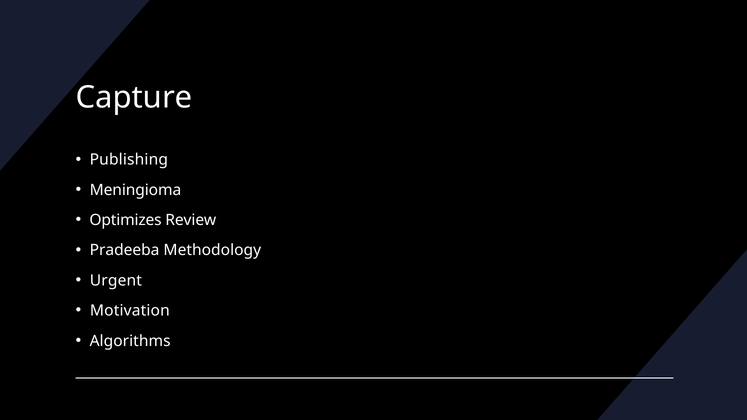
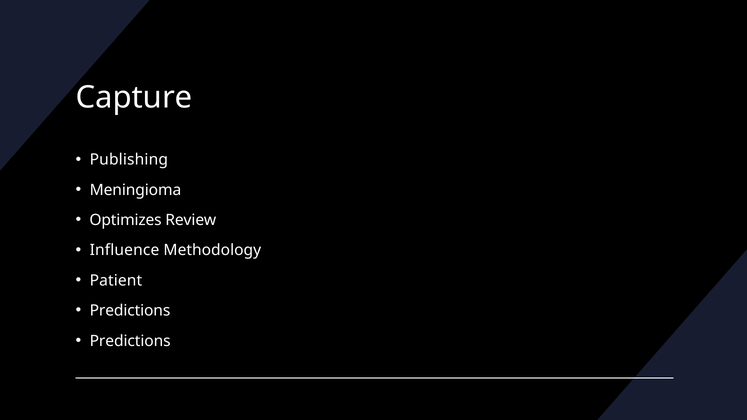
Pradeeba: Pradeeba -> Influence
Urgent: Urgent -> Patient
Motivation at (130, 311): Motivation -> Predictions
Algorithms at (130, 341): Algorithms -> Predictions
